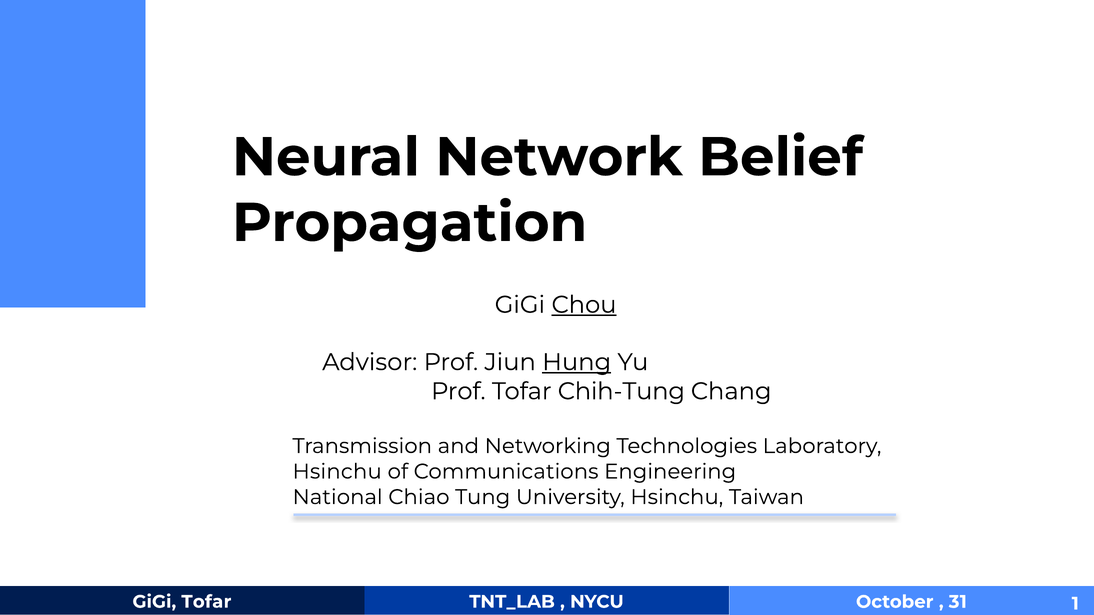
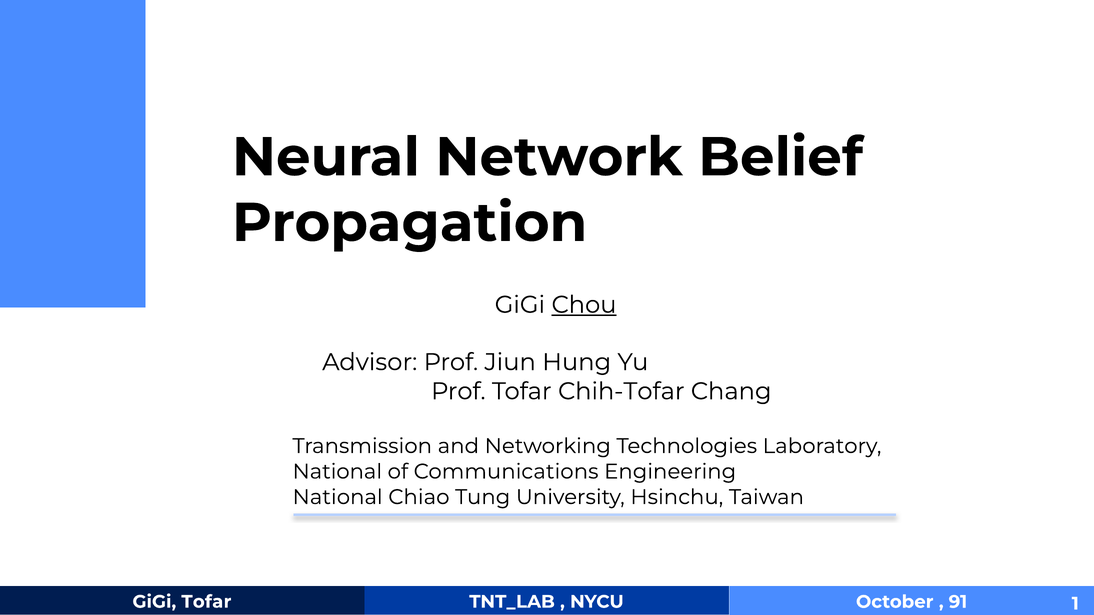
Hung underline: present -> none
Chih-Tung: Chih-Tung -> Chih-Tofar
Hsinchu at (337, 472): Hsinchu -> National
31: 31 -> 91
